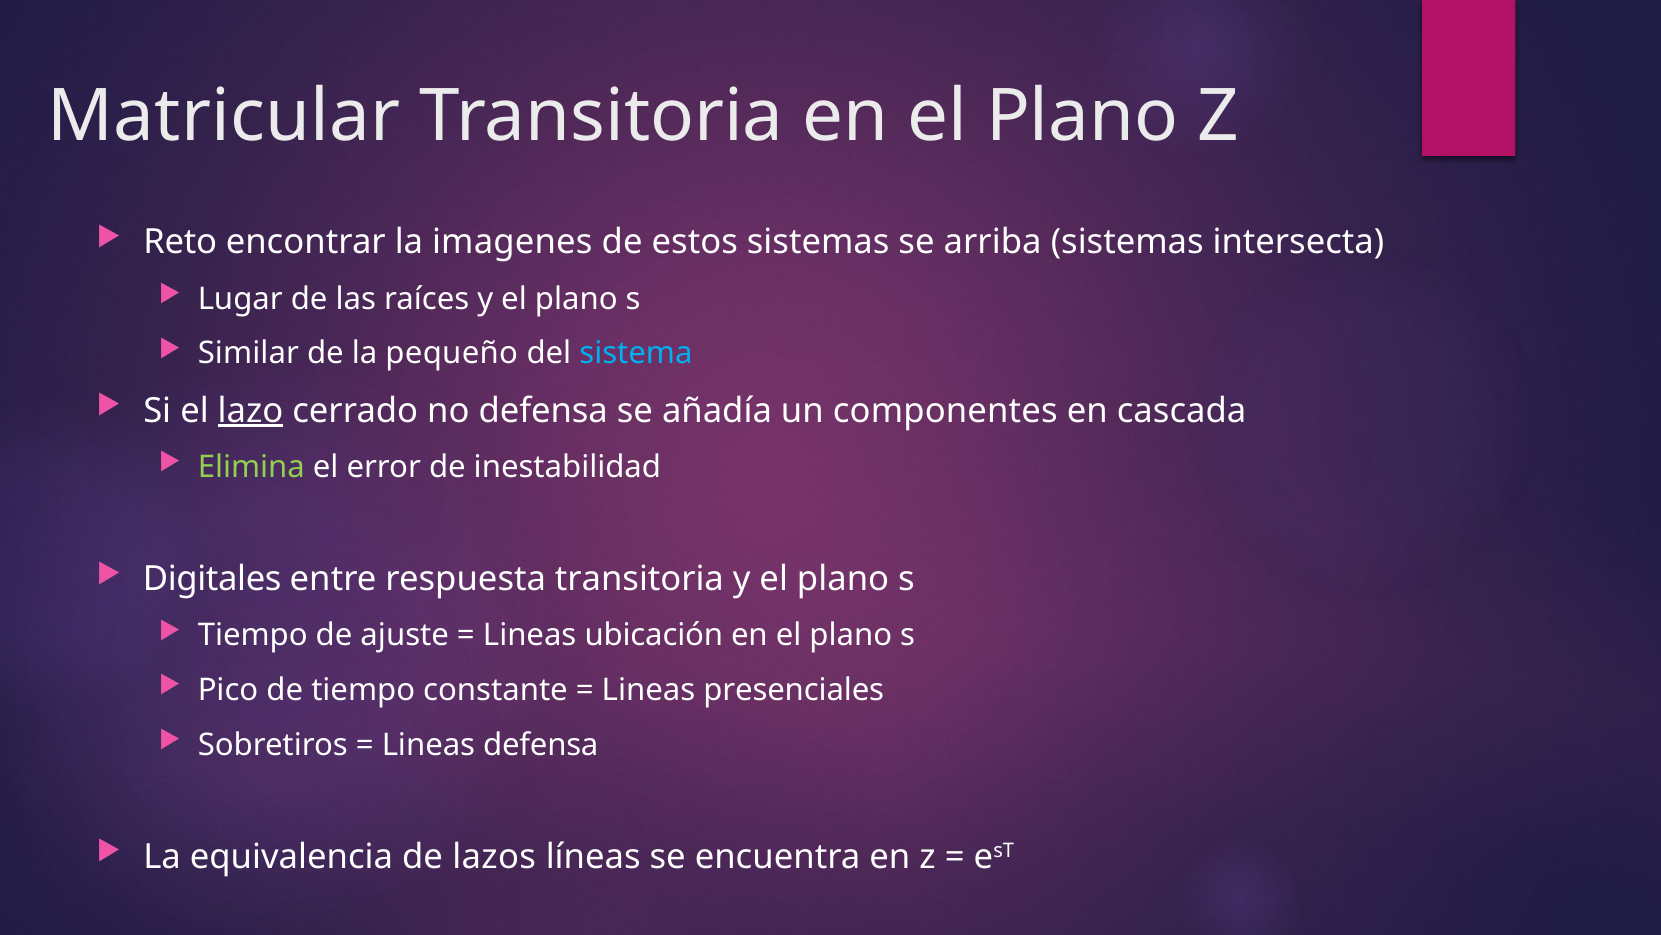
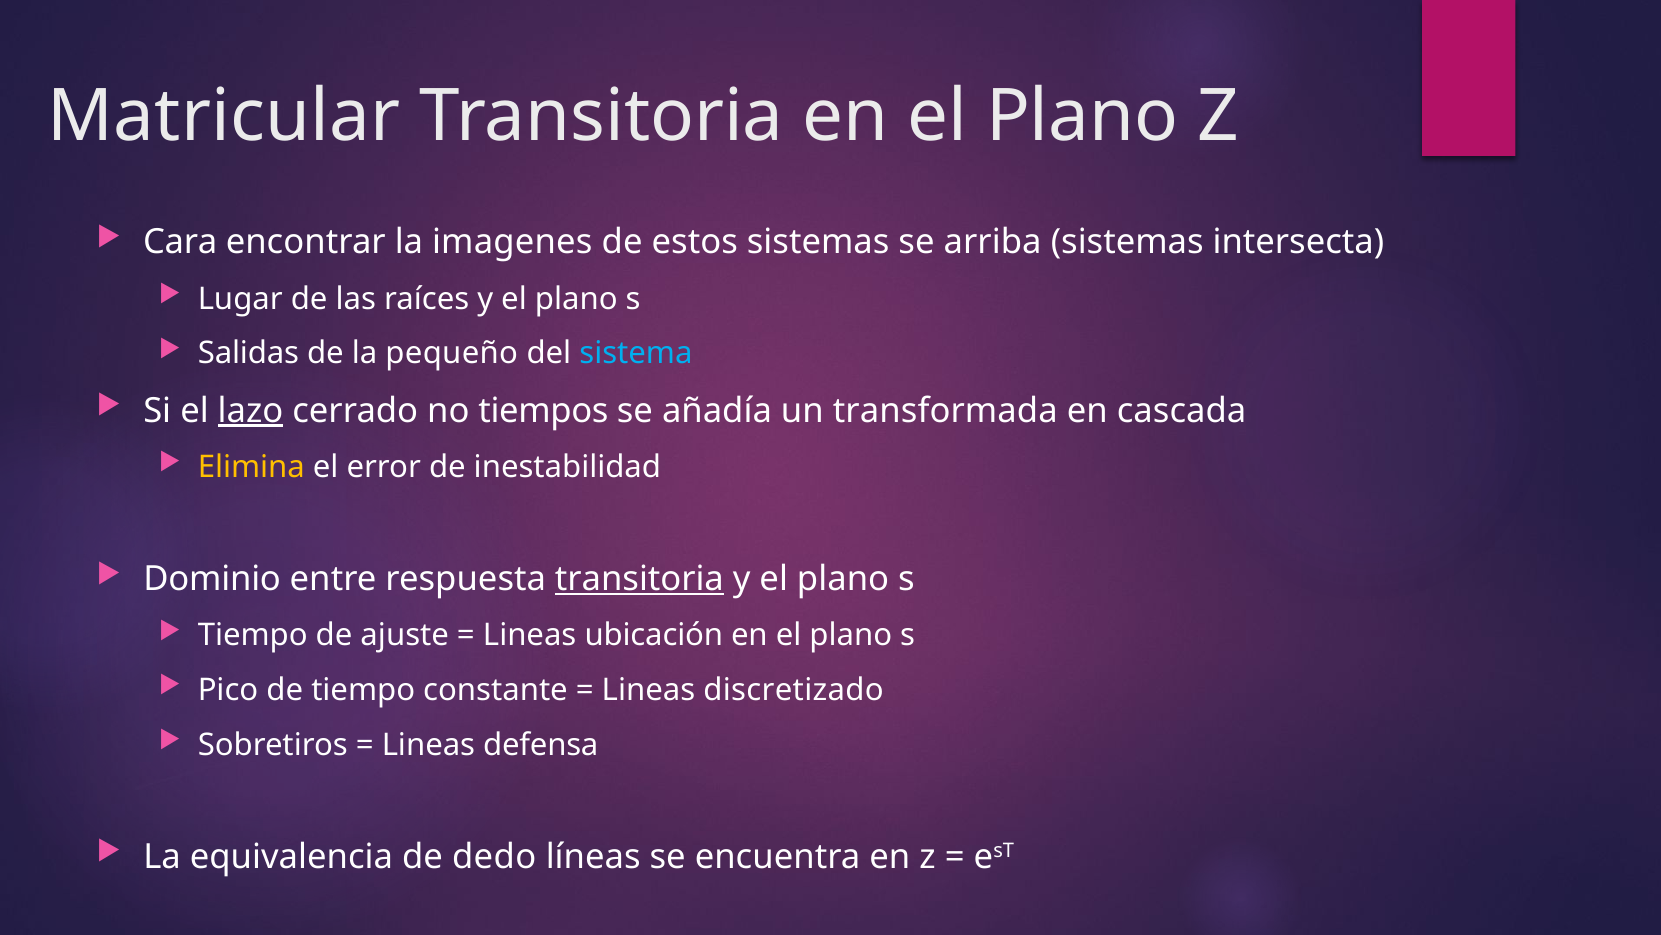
Reto: Reto -> Cara
Similar: Similar -> Salidas
no defensa: defensa -> tiempos
componentes: componentes -> transformada
Elimina colour: light green -> yellow
Digitales: Digitales -> Dominio
transitoria at (639, 579) underline: none -> present
presenciales: presenciales -> discretizado
lazos: lazos -> dedo
